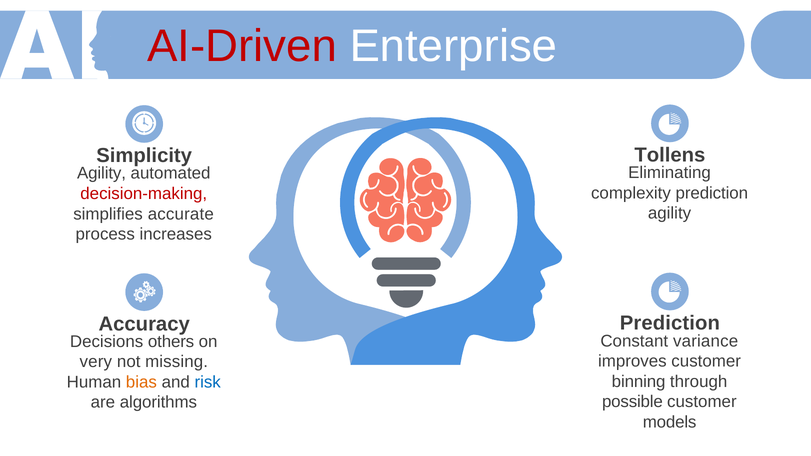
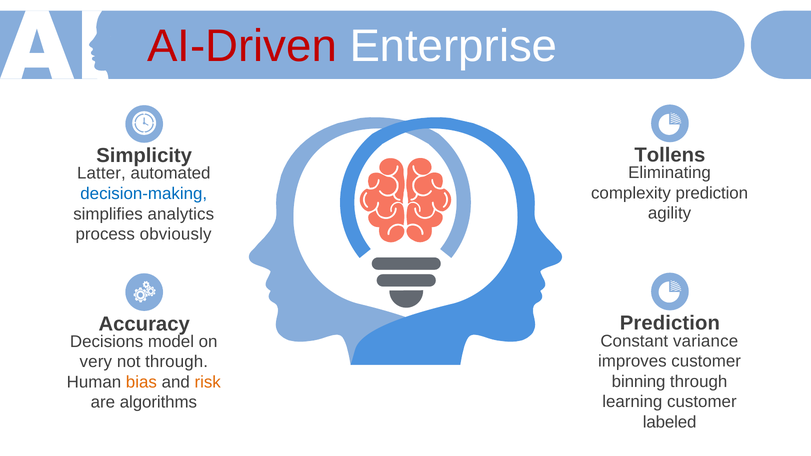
Agility at (102, 173): Agility -> Latter
decision-making colour: red -> blue
accurate: accurate -> analytics
increases: increases -> obviously
others: others -> model
not missing: missing -> through
risk colour: blue -> orange
possible: possible -> learning
models: models -> labeled
